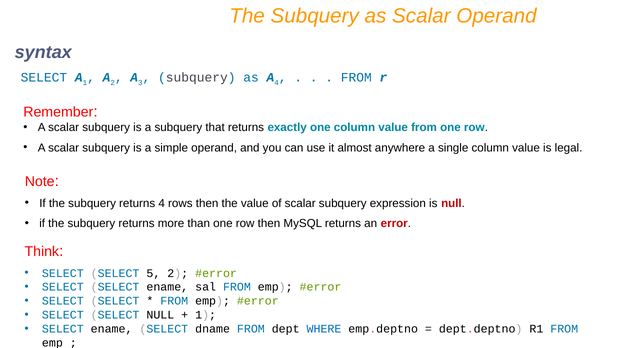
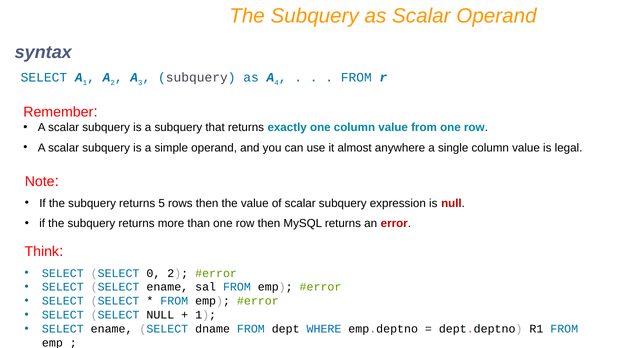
returns 4: 4 -> 5
5: 5 -> 0
